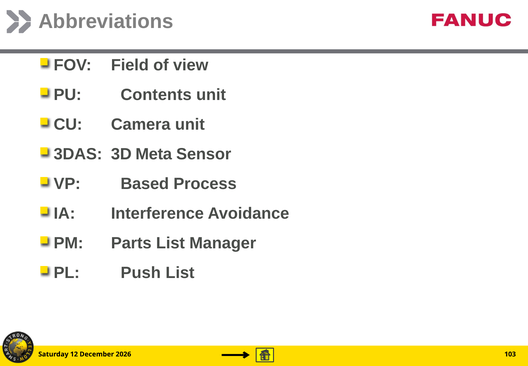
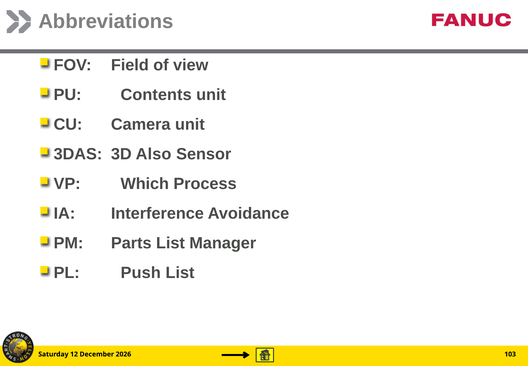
Meta: Meta -> Also
Based: Based -> Which
